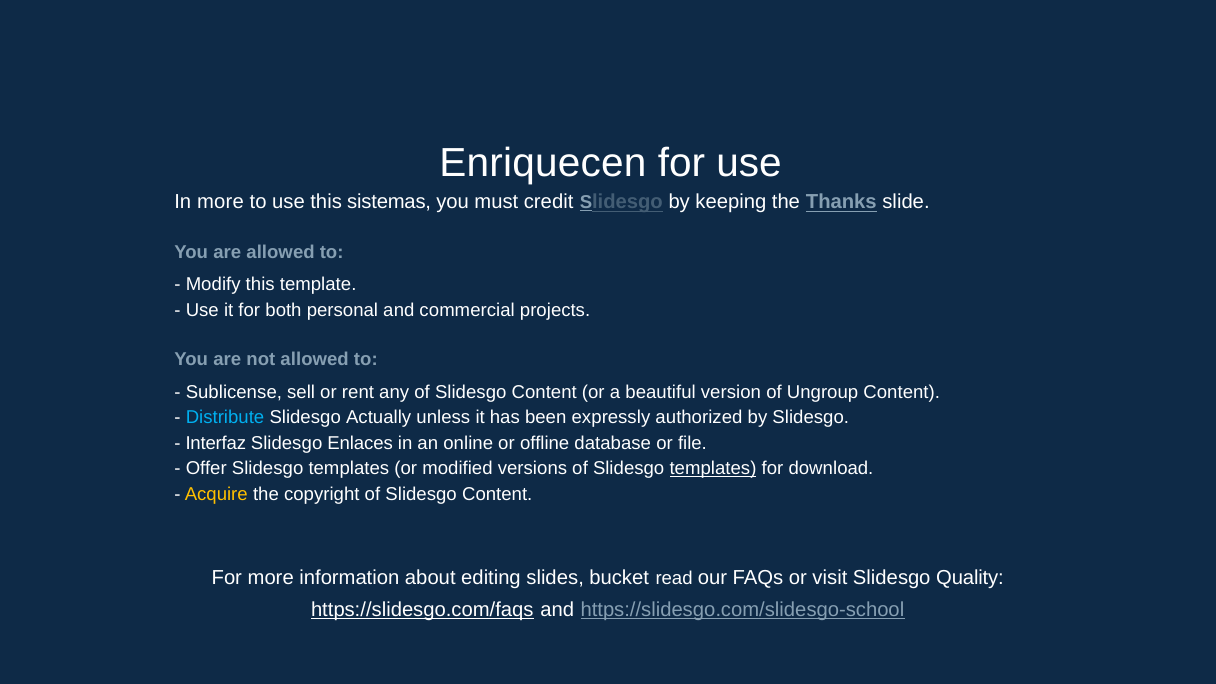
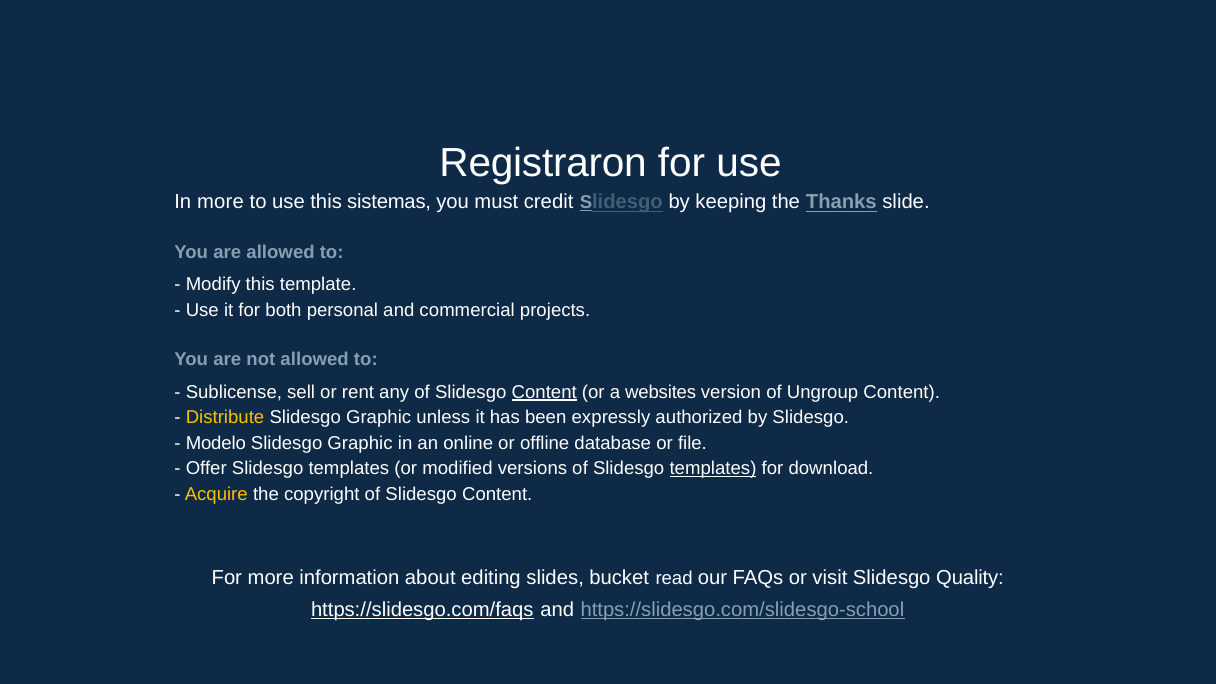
Enriquecen: Enriquecen -> Registraron
Content at (544, 392) underline: none -> present
beautiful: beautiful -> websites
Distribute colour: light blue -> yellow
Actually at (379, 418): Actually -> Graphic
Interfaz: Interfaz -> Modelo
Enlaces at (360, 443): Enlaces -> Graphic
